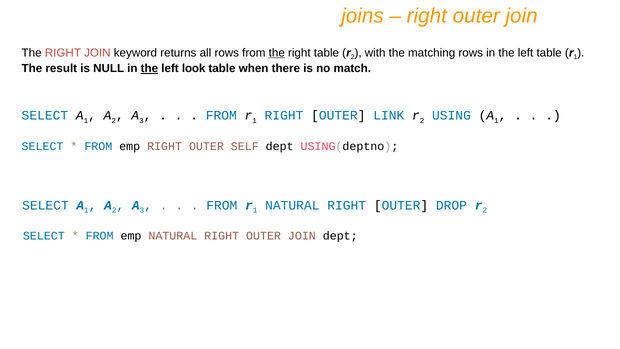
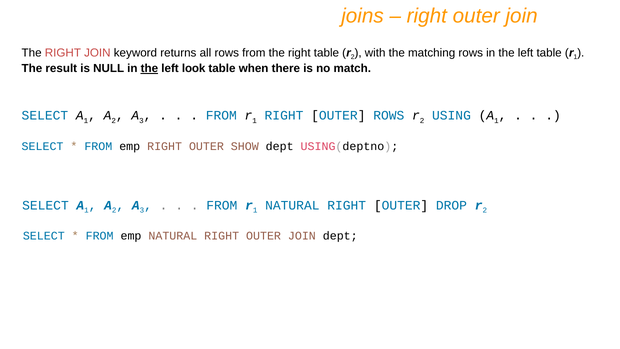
the at (277, 53) underline: present -> none
OUTER LINK: LINK -> ROWS
SELF: SELF -> SHOW
